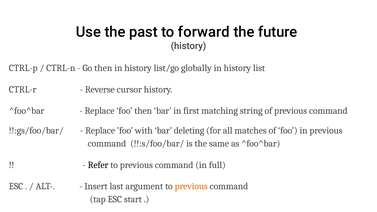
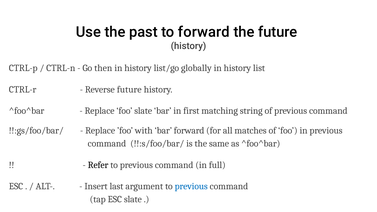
Reverse cursor: cursor -> future
foo then: then -> slate
bar deleting: deleting -> forward
previous at (191, 186) colour: orange -> blue
ESC start: start -> slate
